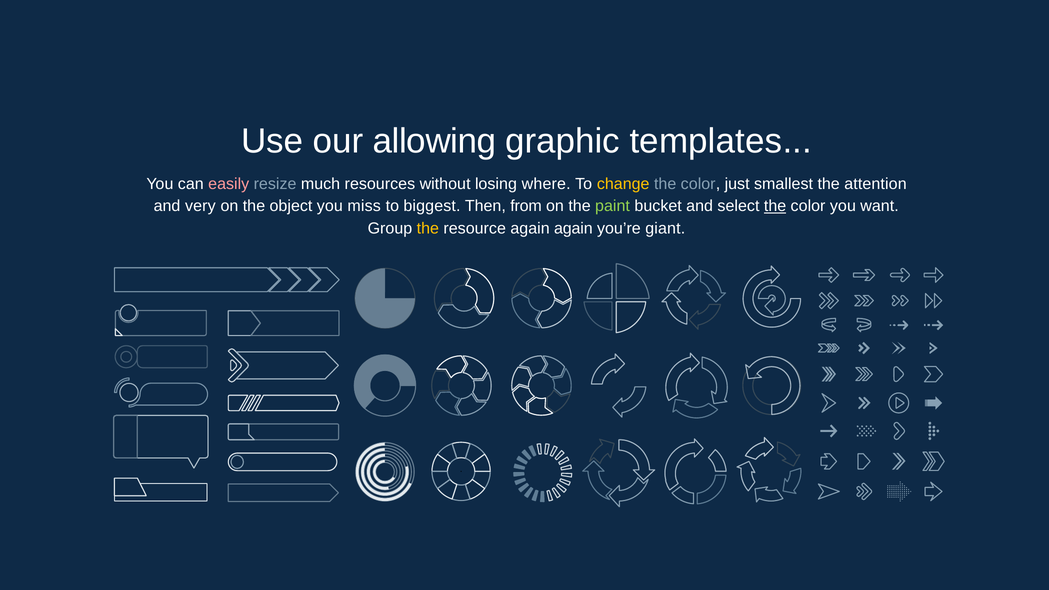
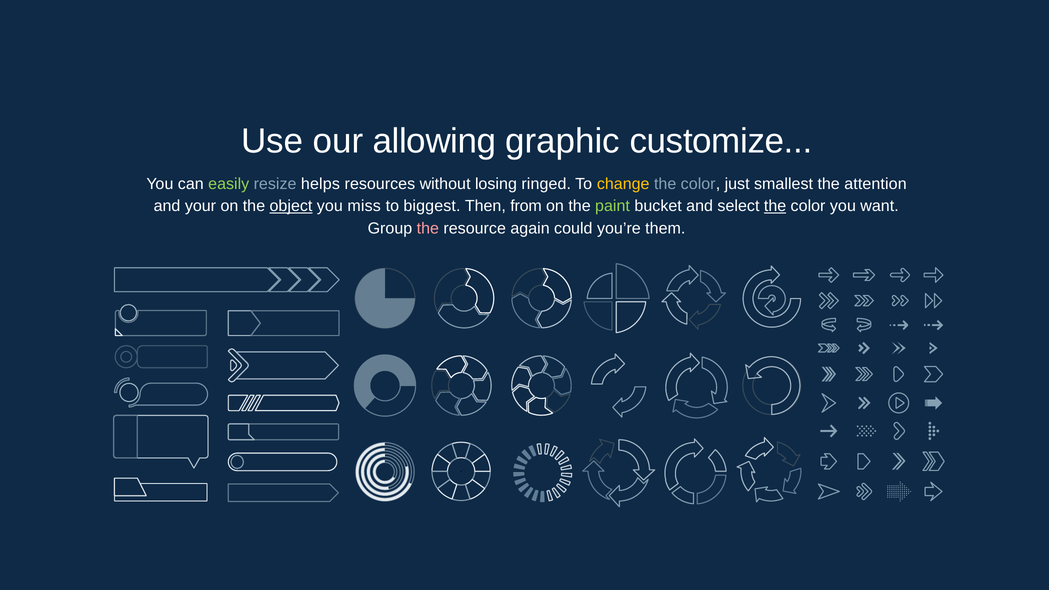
templates: templates -> customize
easily colour: pink -> light green
much: much -> helps
where: where -> ringed
very: very -> your
object underline: none -> present
the at (428, 228) colour: yellow -> pink
again again: again -> could
giant: giant -> them
